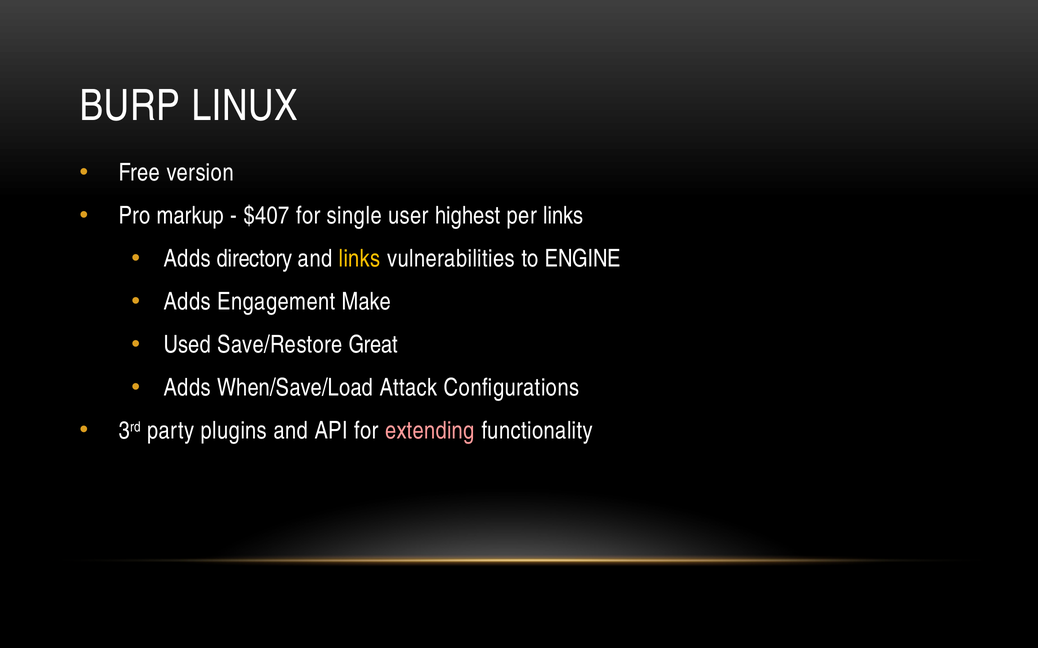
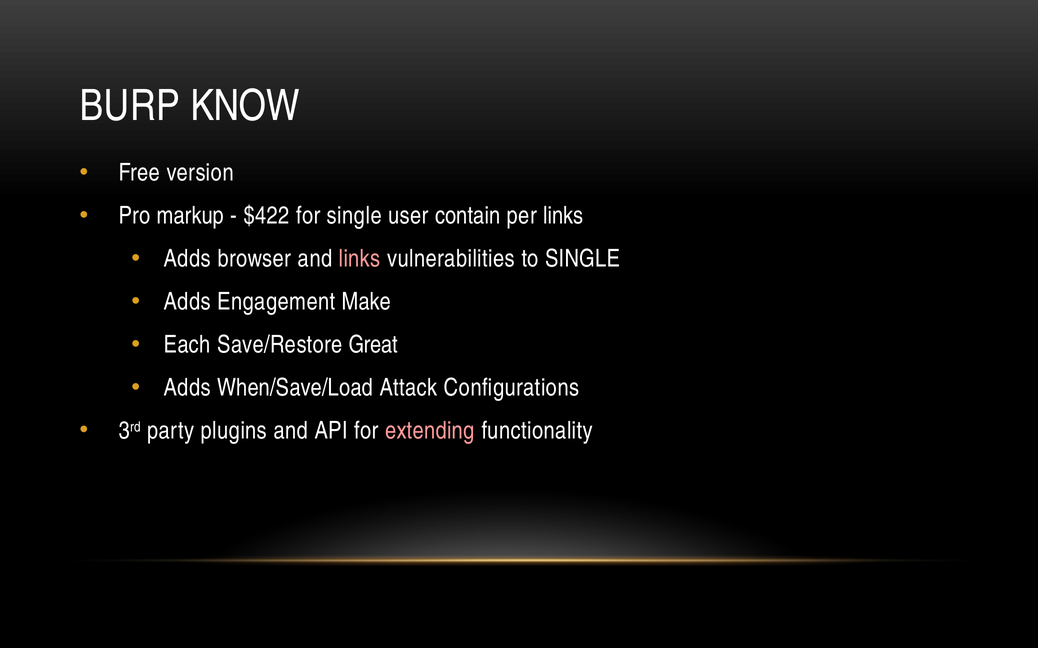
LINUX: LINUX -> KNOW
$407: $407 -> $422
highest: highest -> contain
directory: directory -> browser
links at (360, 259) colour: yellow -> pink
to ENGINE: ENGINE -> SINGLE
Used: Used -> Each
